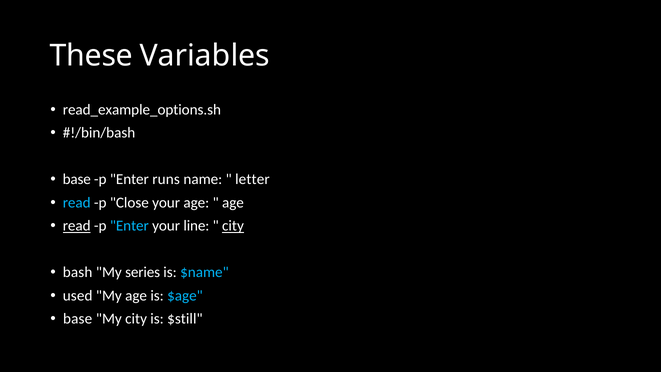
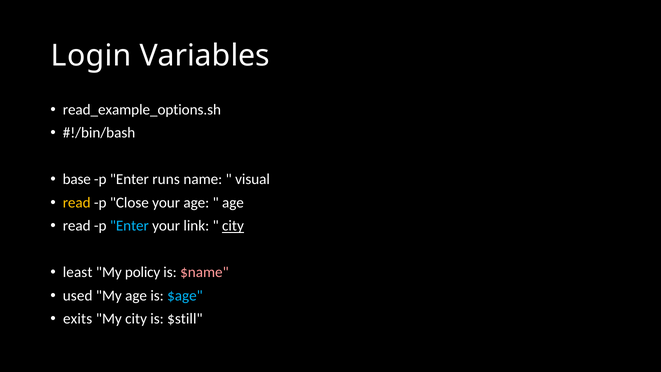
These: These -> Login
letter: letter -> visual
read at (77, 202) colour: light blue -> yellow
read at (77, 226) underline: present -> none
line: line -> link
bash: bash -> least
series: series -> policy
$name colour: light blue -> pink
base at (78, 319): base -> exits
